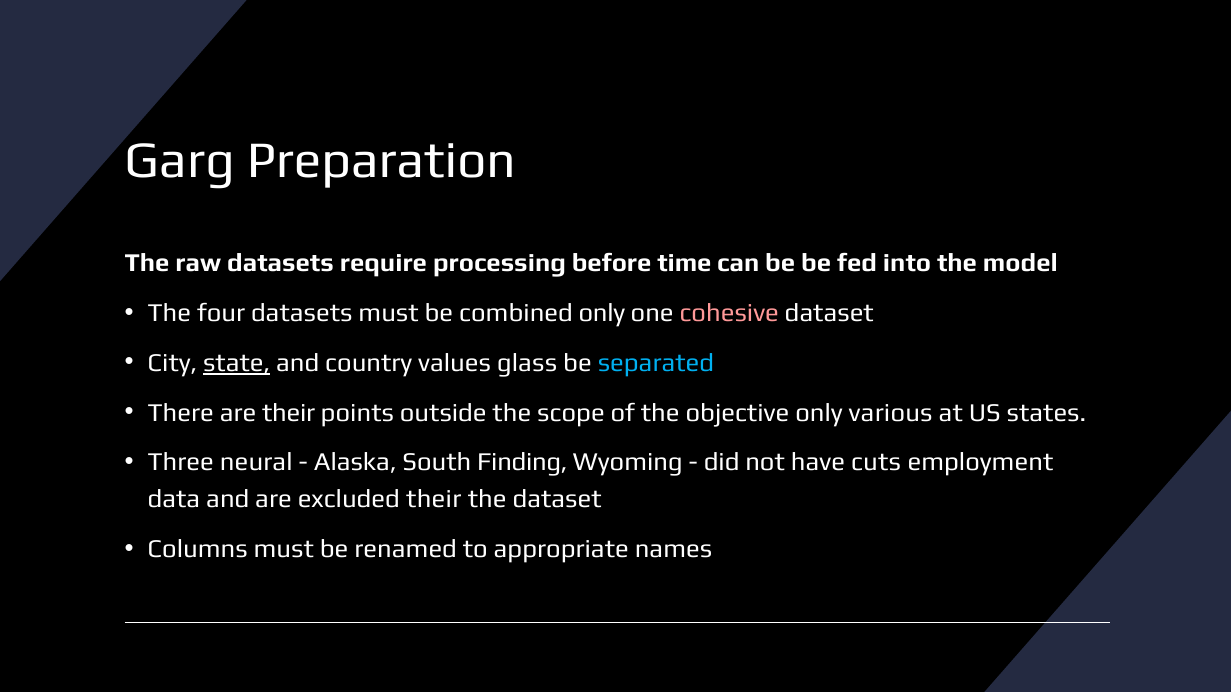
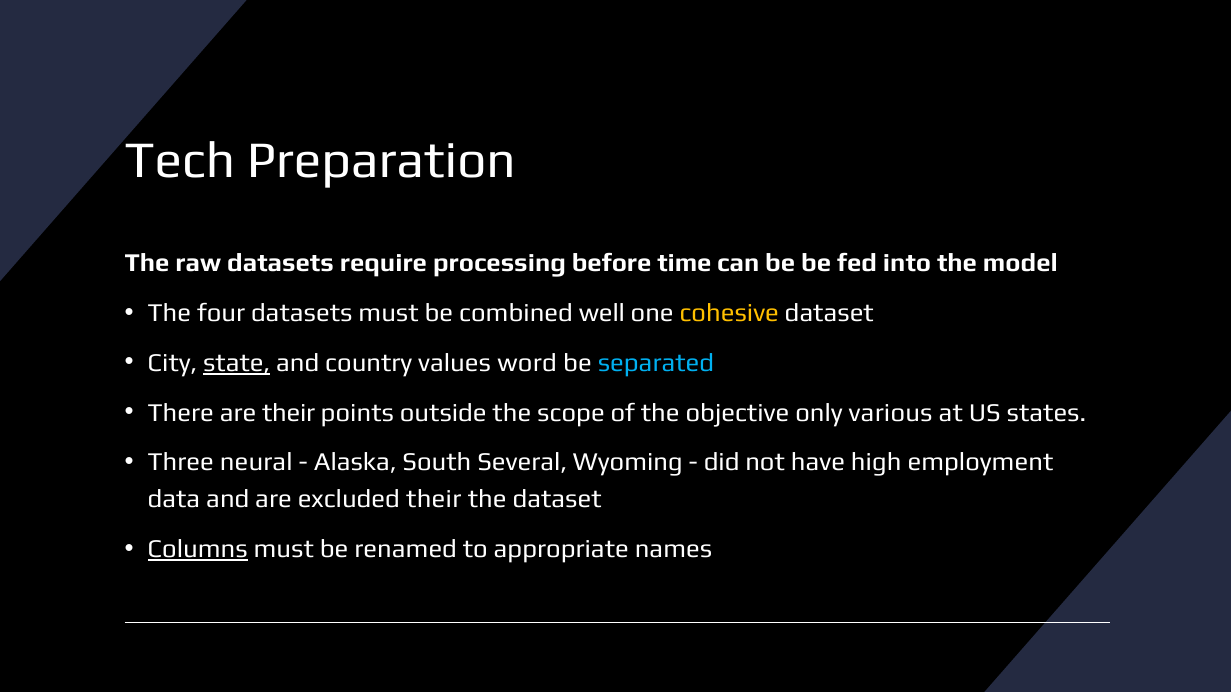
Garg: Garg -> Tech
combined only: only -> well
cohesive colour: pink -> yellow
glass: glass -> word
Finding: Finding -> Several
cuts: cuts -> high
Columns underline: none -> present
